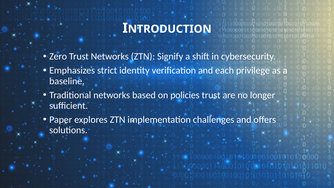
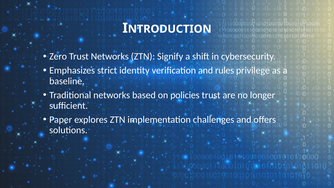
each: each -> rules
